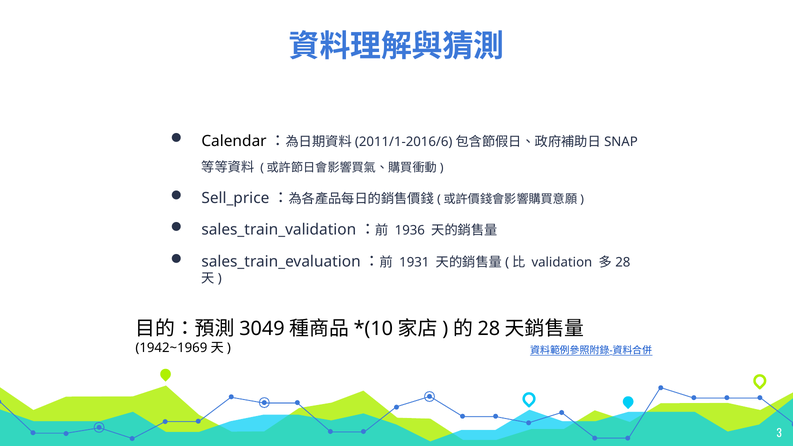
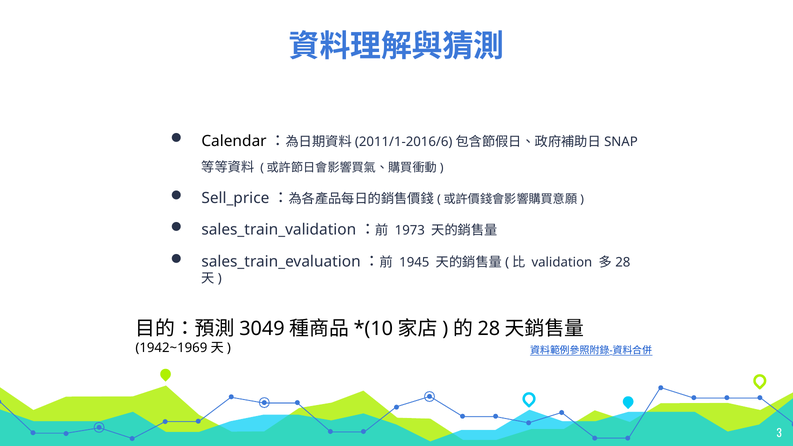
1936: 1936 -> 1973
1931: 1931 -> 1945
